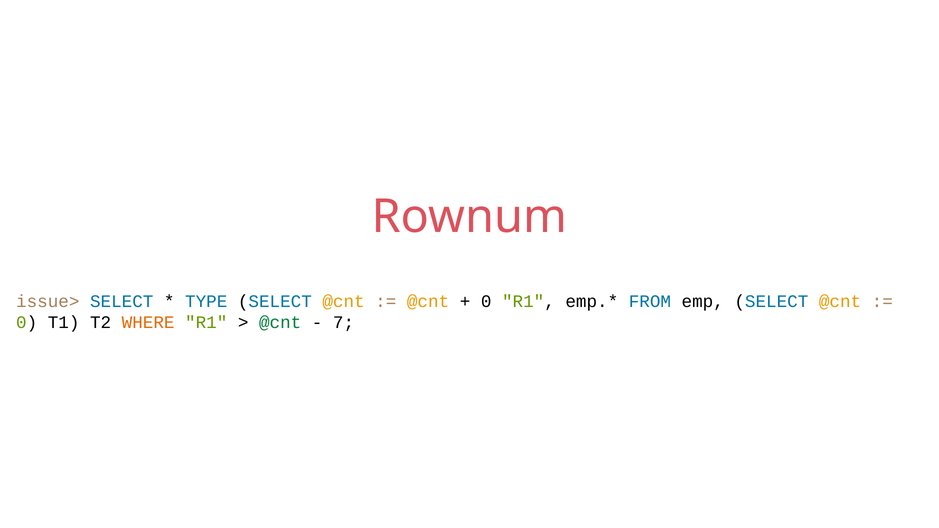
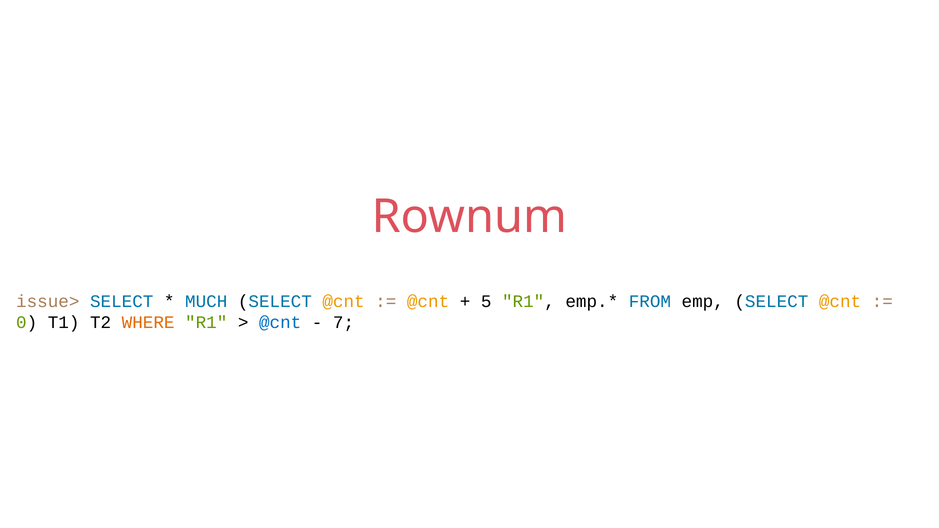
TYPE: TYPE -> MUCH
0 at (486, 302): 0 -> 5
@cnt at (280, 323) colour: green -> blue
